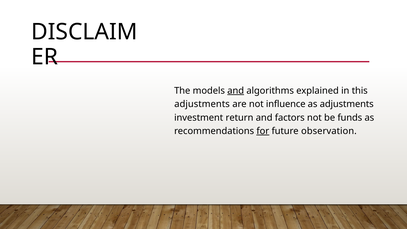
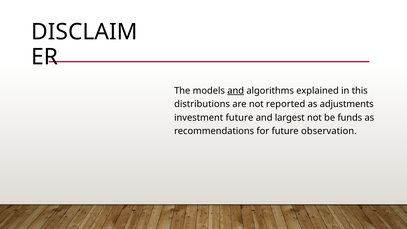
adjustments at (202, 104): adjustments -> distributions
influence: influence -> reported
investment return: return -> future
factors: factors -> largest
for underline: present -> none
